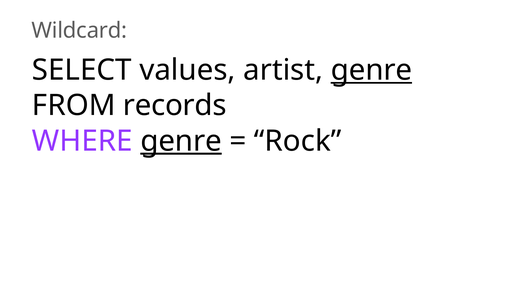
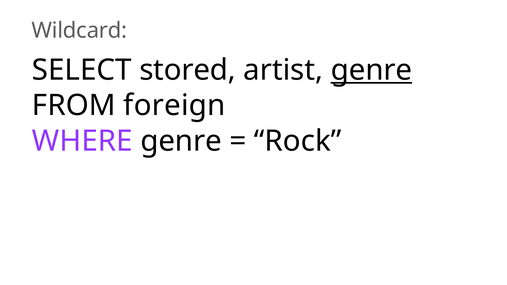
values: values -> stored
records: records -> foreign
genre at (181, 141) underline: present -> none
